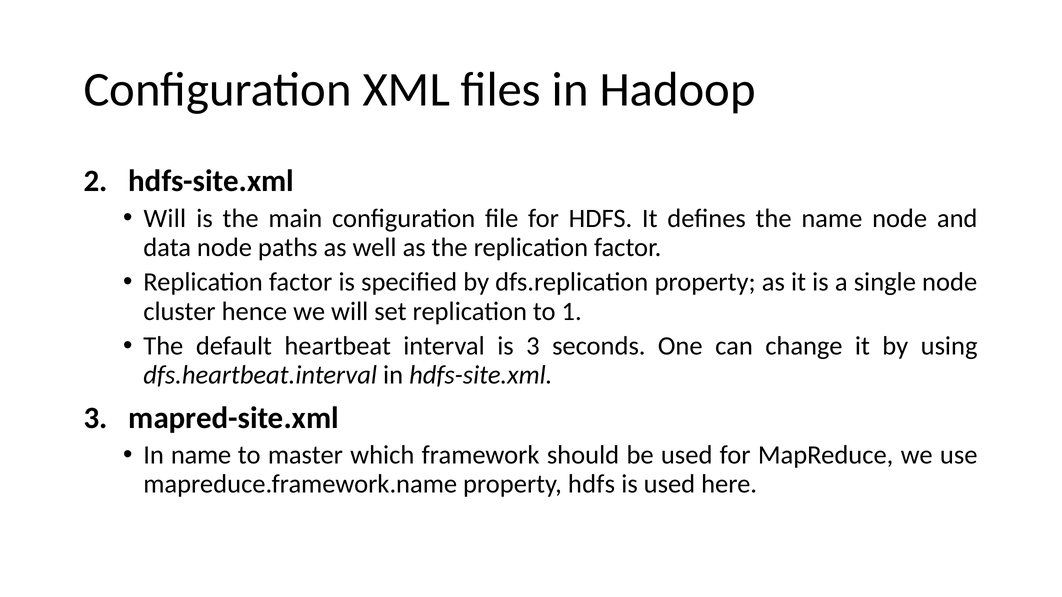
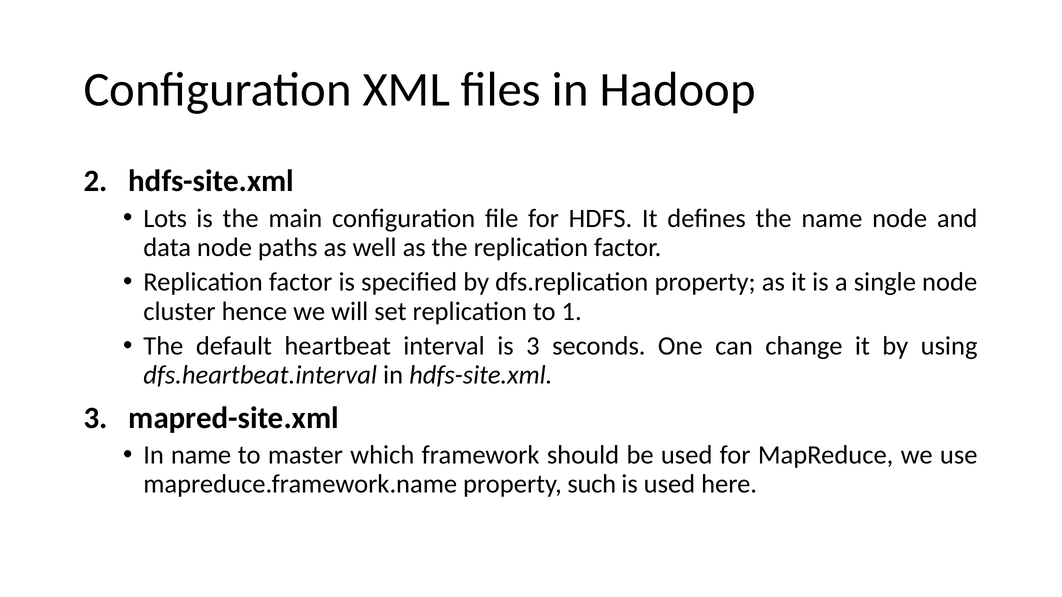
Will at (165, 218): Will -> Lots
property hdfs: hdfs -> such
